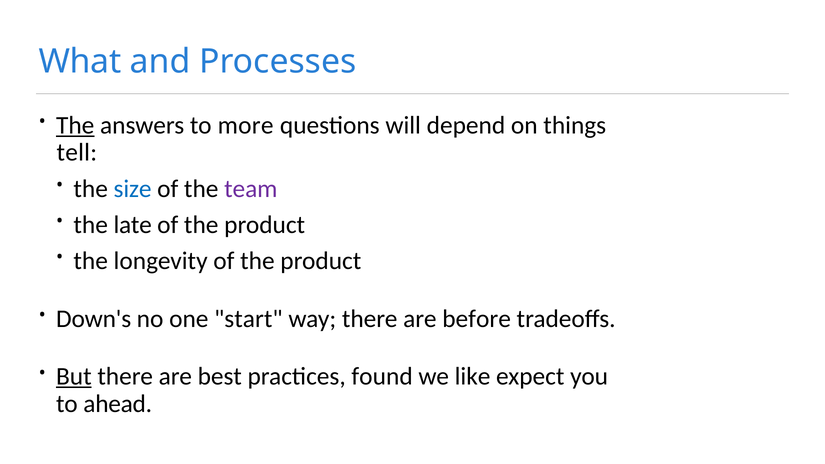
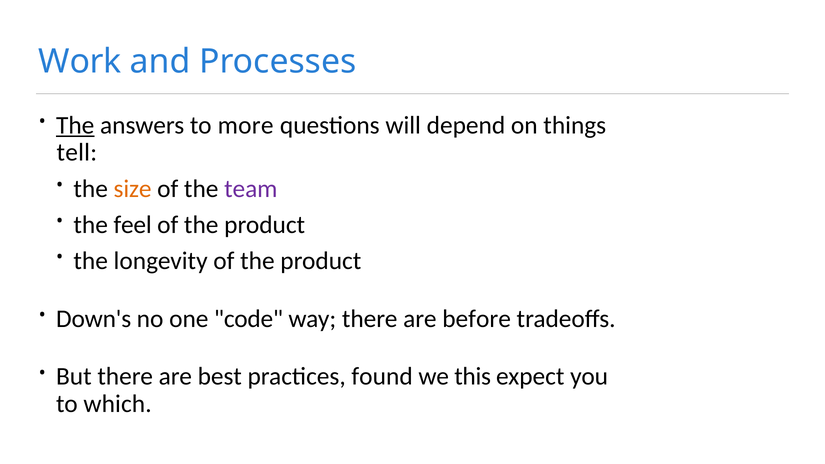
What: What -> Work
size colour: blue -> orange
late: late -> feel
start: start -> code
But underline: present -> none
like: like -> this
ahead: ahead -> which
